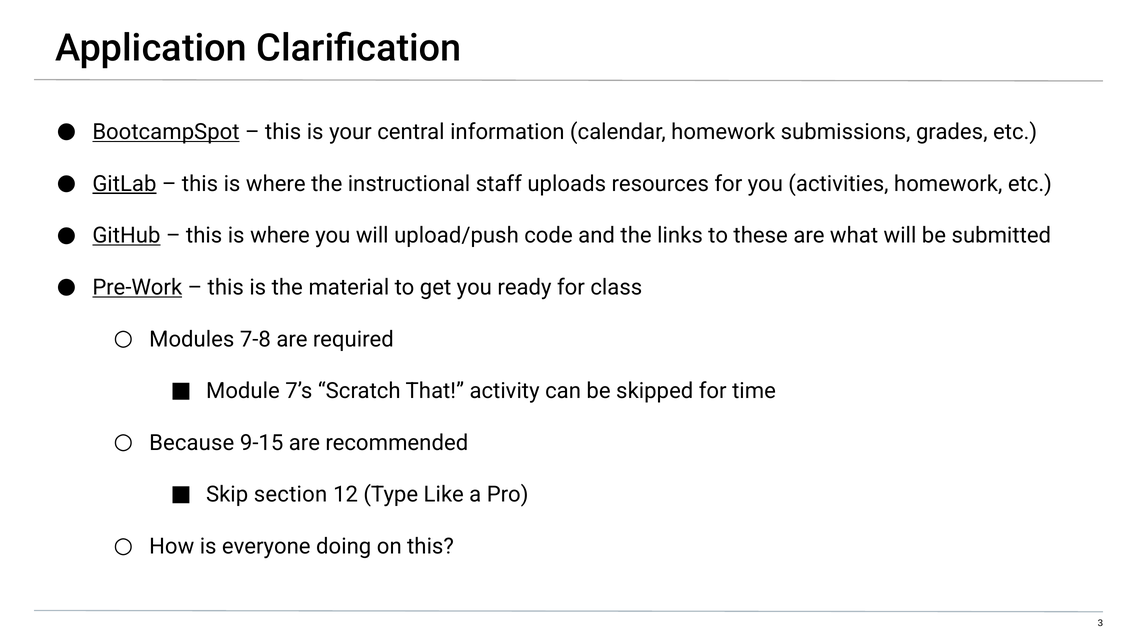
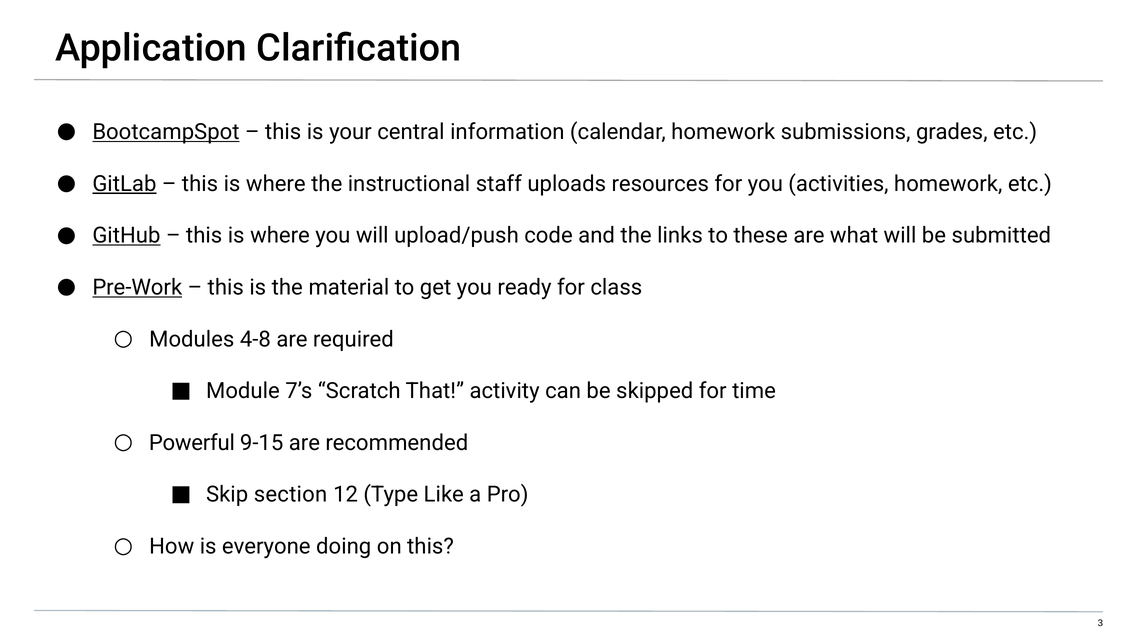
7-8: 7-8 -> 4-8
Because: Because -> Powerful
